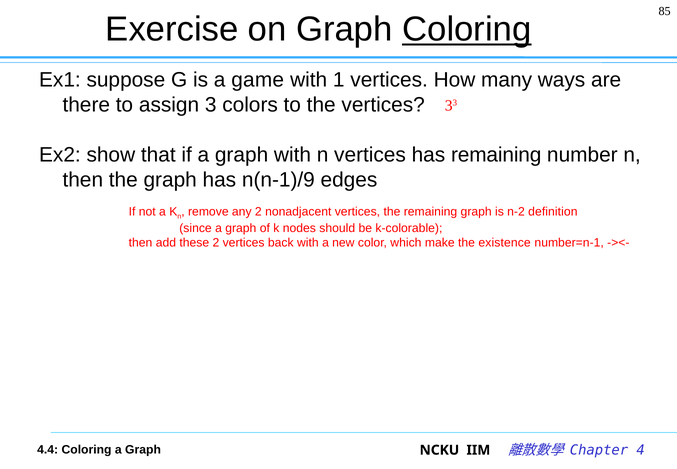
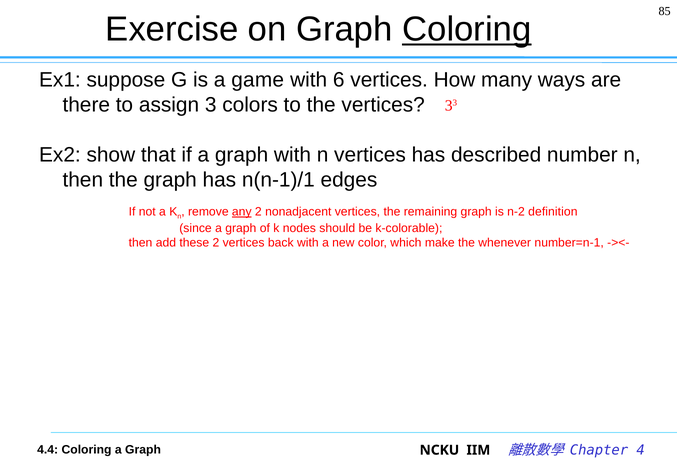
1: 1 -> 6
has remaining: remaining -> described
n(n-1)/9: n(n-1)/9 -> n(n-1)/1
any underline: none -> present
existence: existence -> whenever
